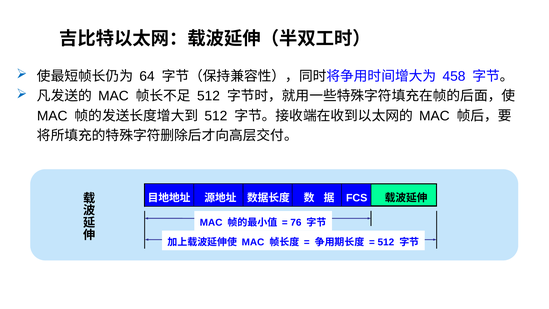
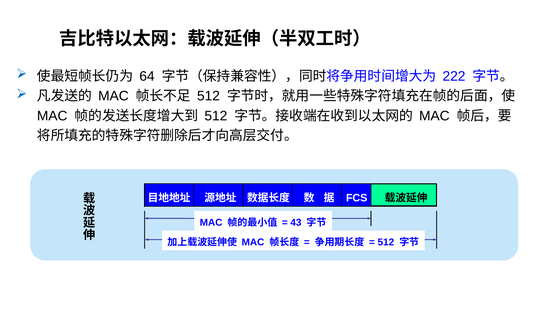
458: 458 -> 222
76: 76 -> 43
